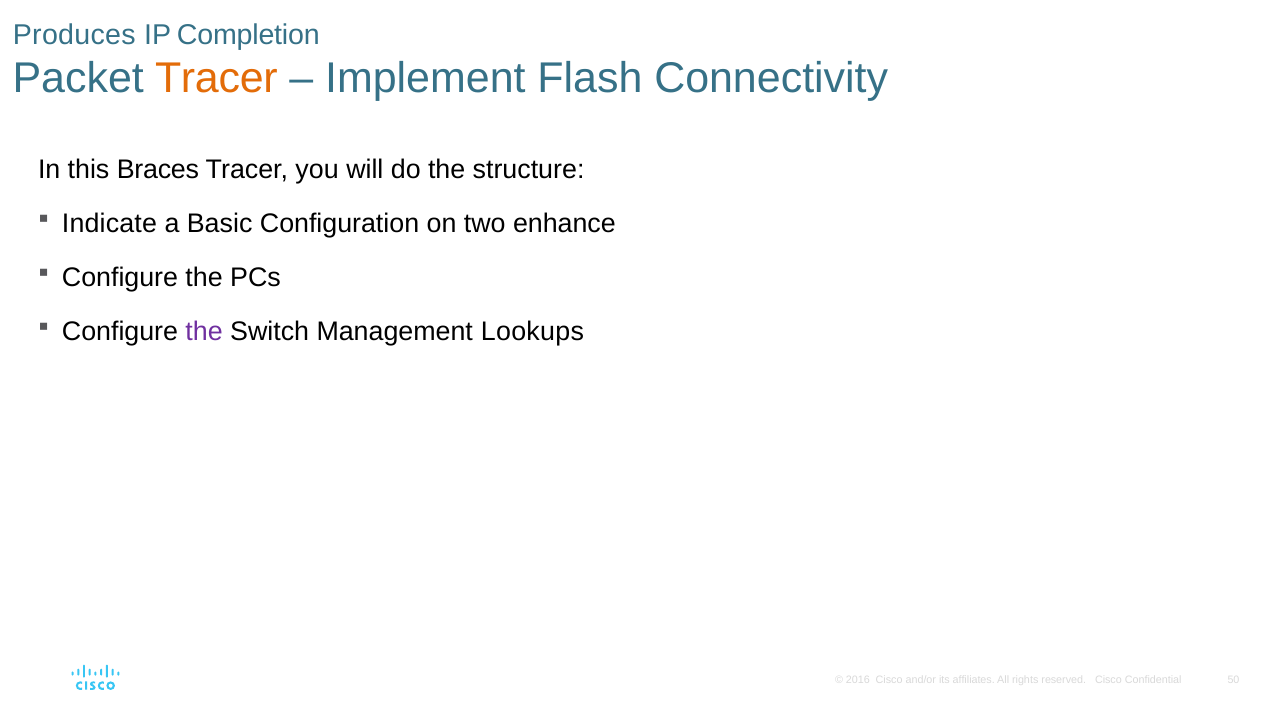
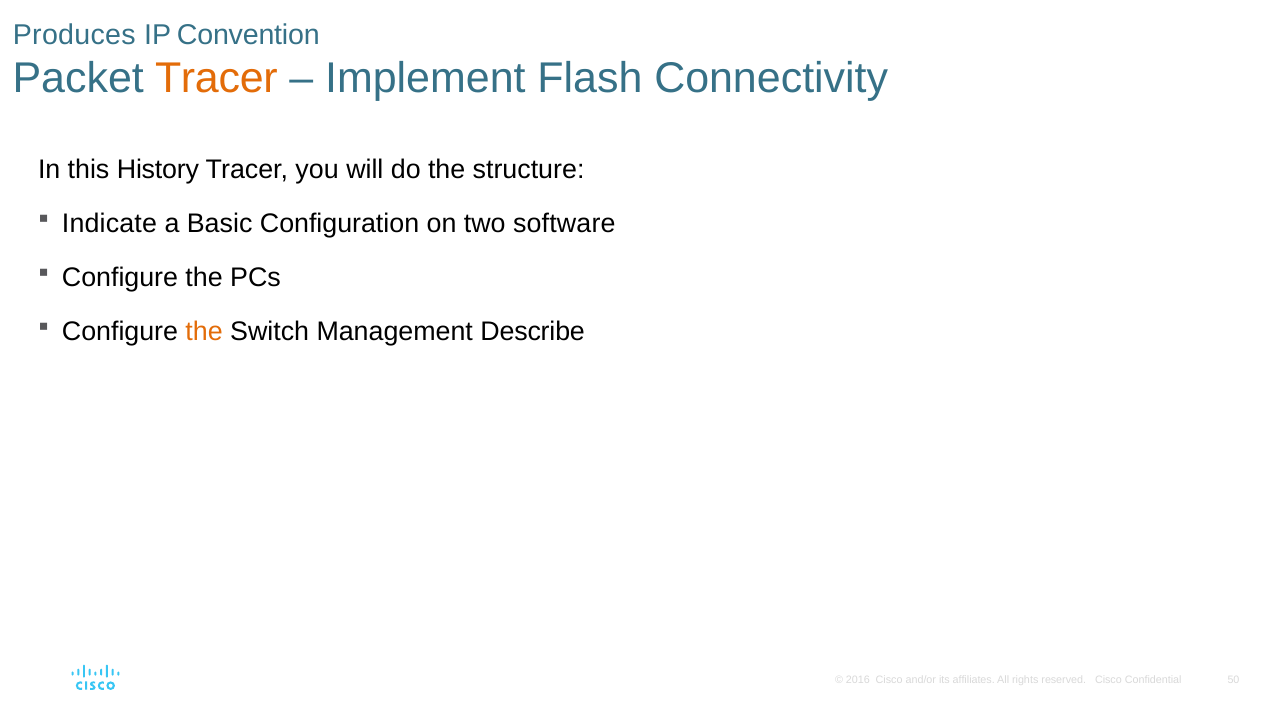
Completion: Completion -> Convention
Braces: Braces -> History
enhance: enhance -> software
the at (204, 331) colour: purple -> orange
Lookups: Lookups -> Describe
